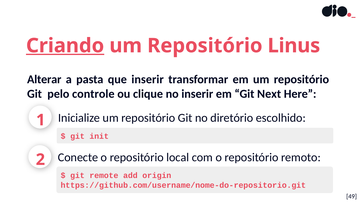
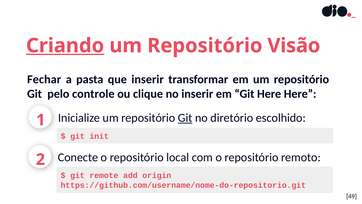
Linus: Linus -> Visão
Alterar: Alterar -> Fechar
Git Next: Next -> Here
Git at (185, 118) underline: none -> present
